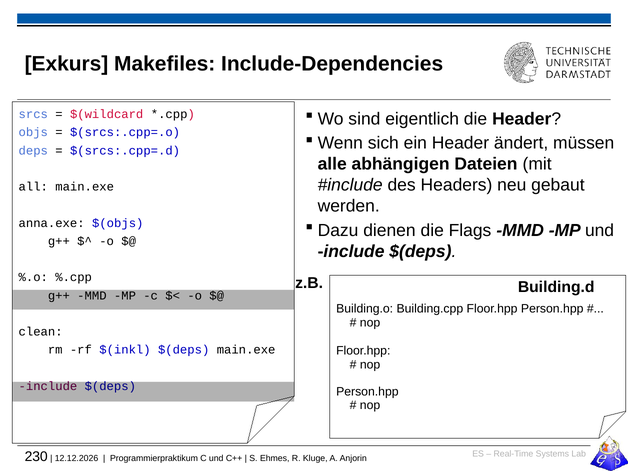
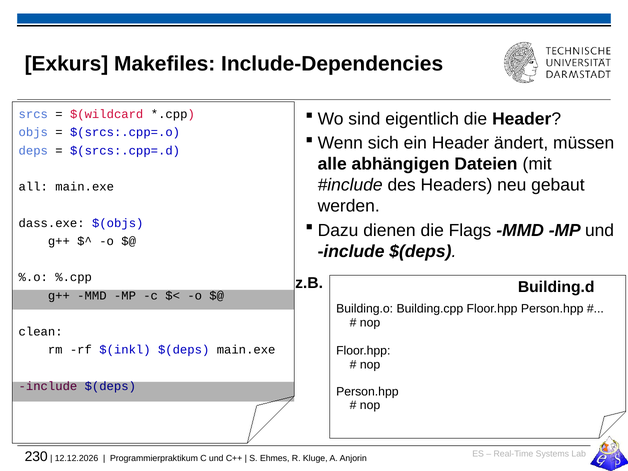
anna.exe: anna.exe -> dass.exe
